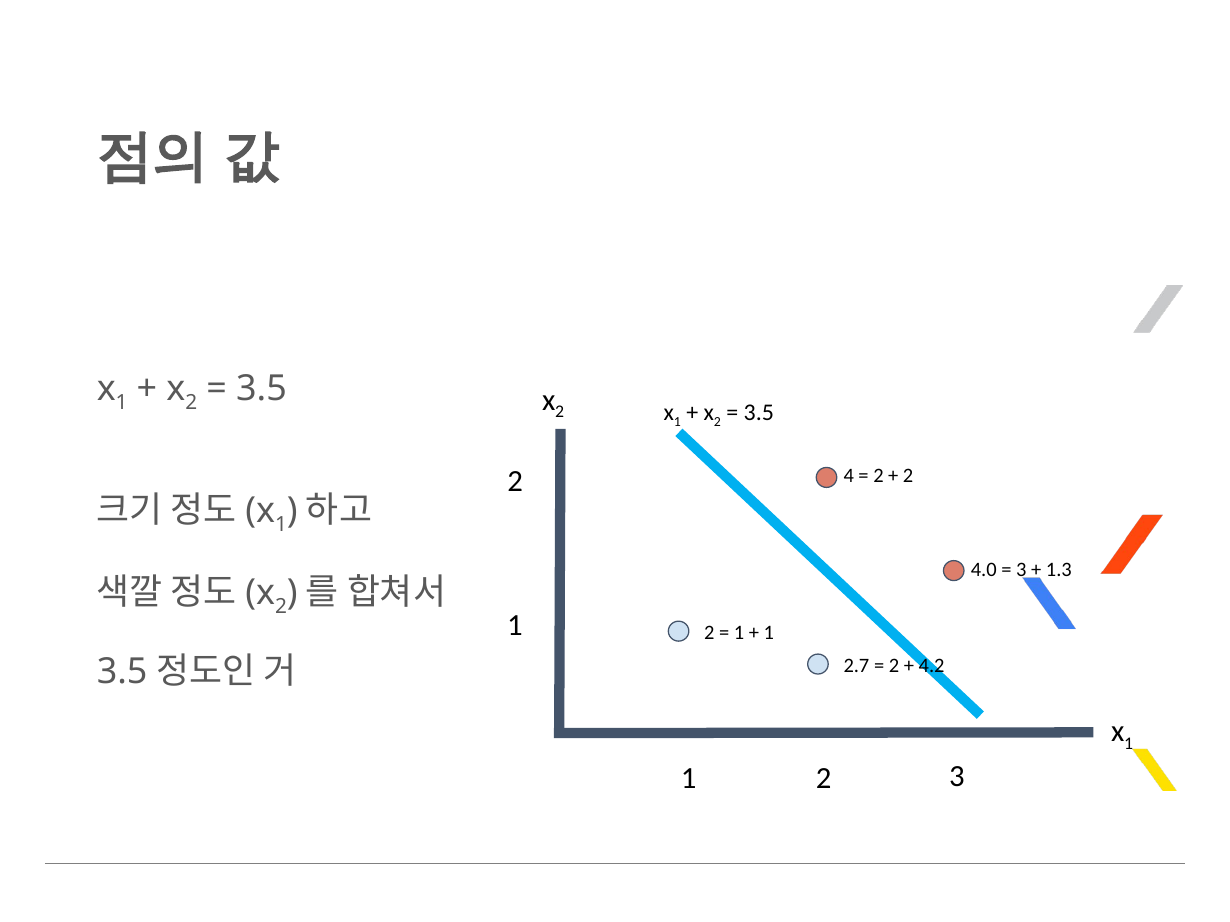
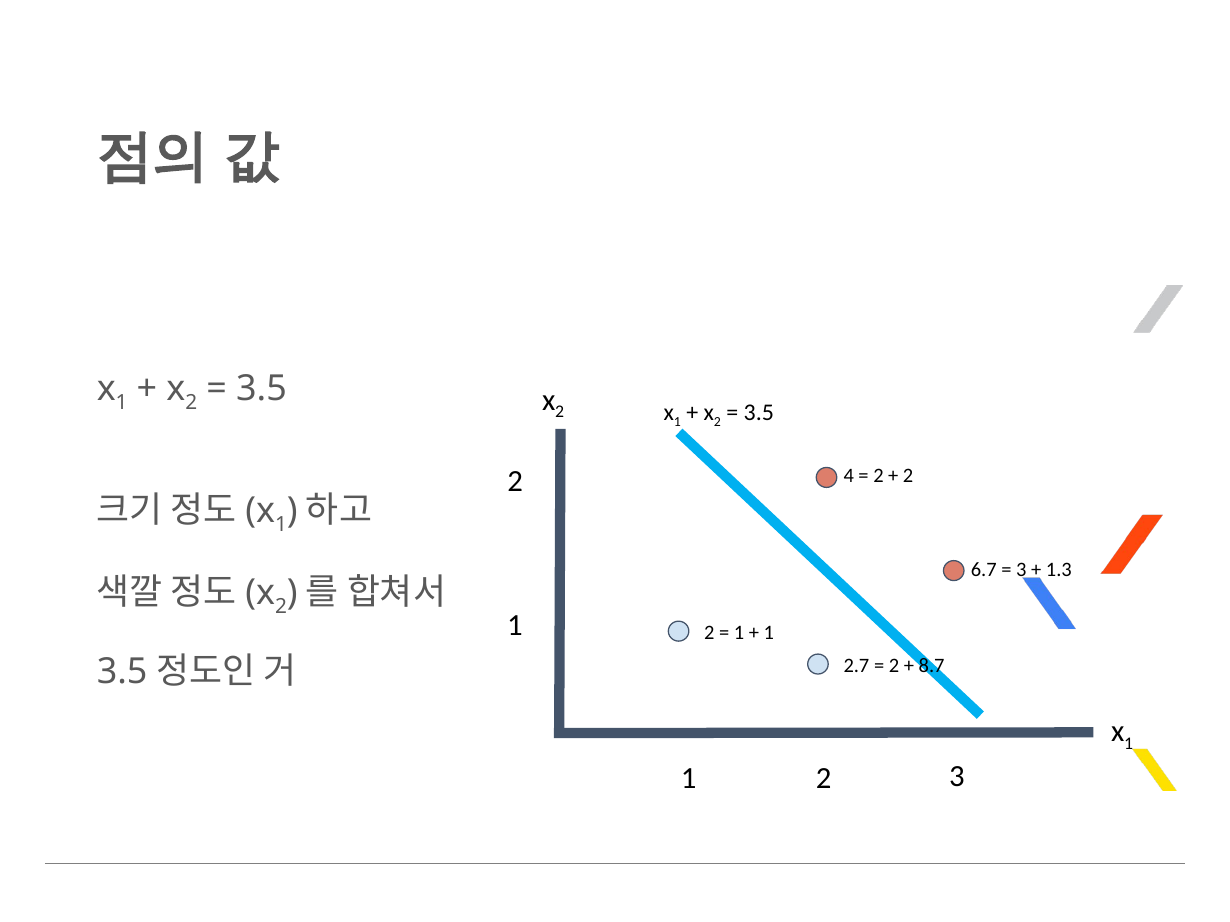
4.0: 4.0 -> 6.7
4.2: 4.2 -> 8.7
